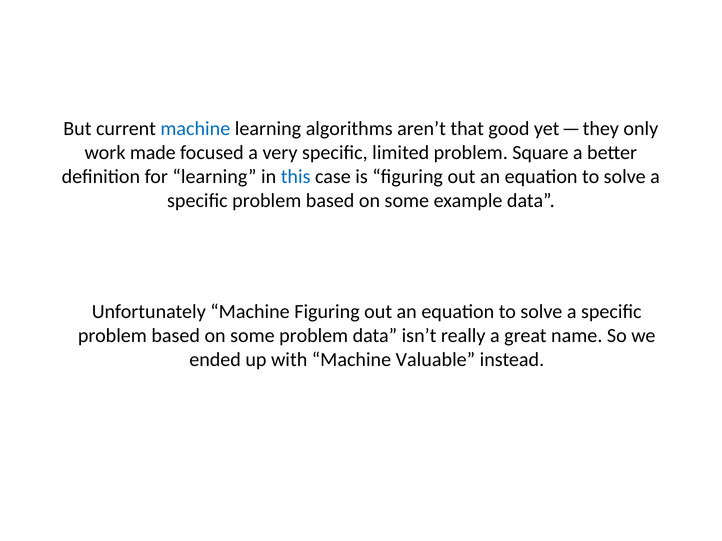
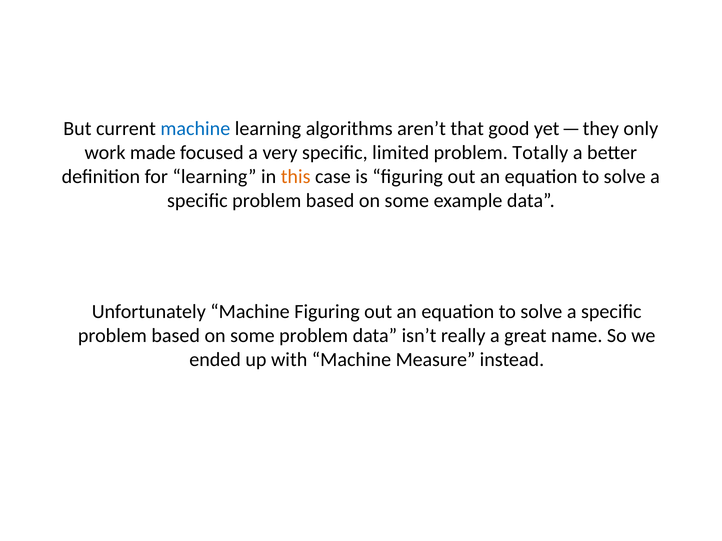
Square: Square -> Totally
this colour: blue -> orange
Valuable: Valuable -> Measure
